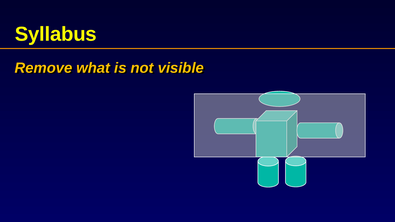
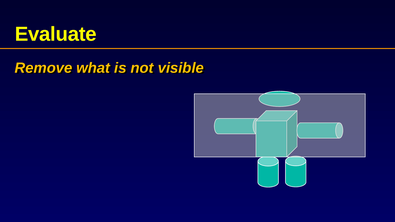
Syllabus: Syllabus -> Evaluate
